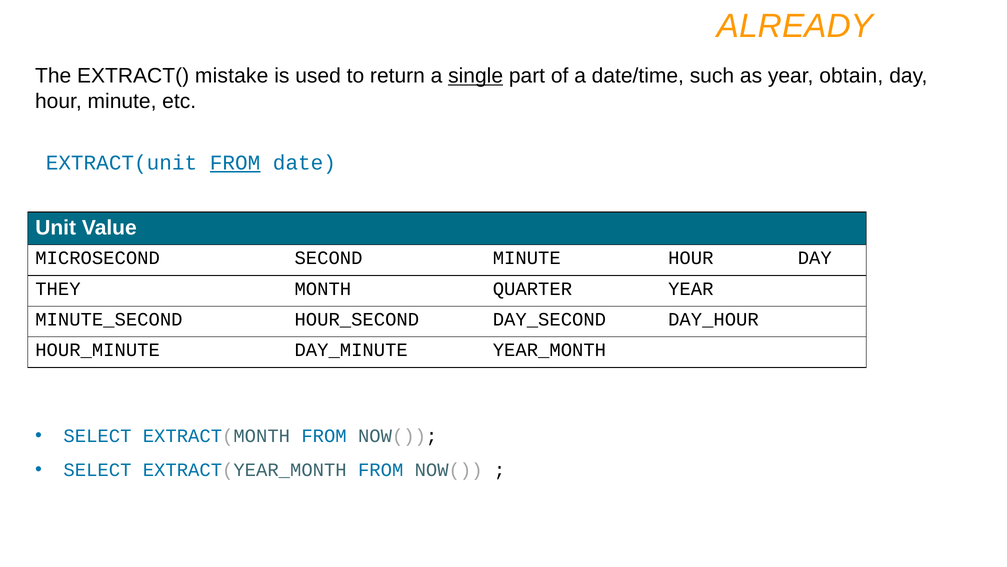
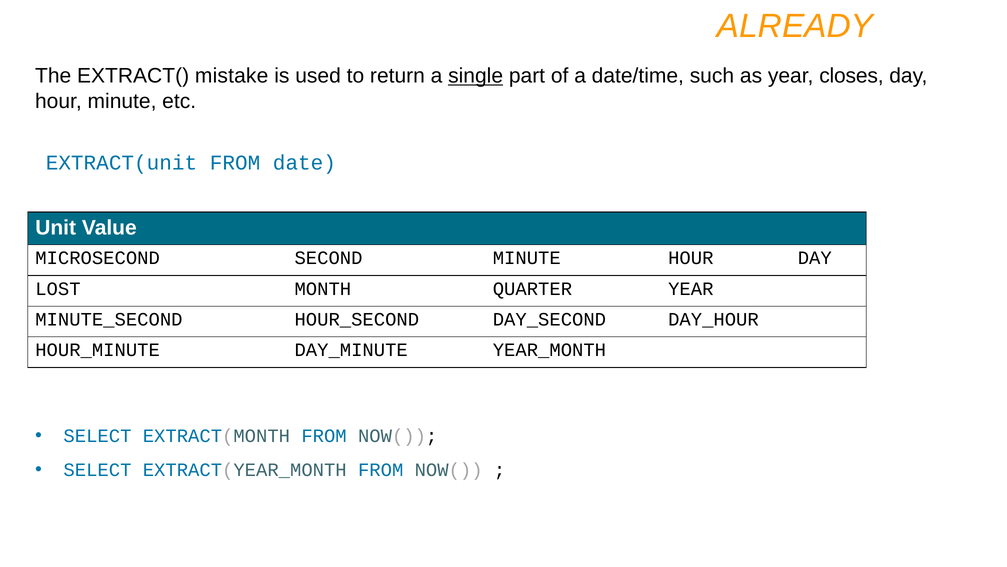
obtain: obtain -> closes
FROM at (235, 163) underline: present -> none
THEY: THEY -> LOST
